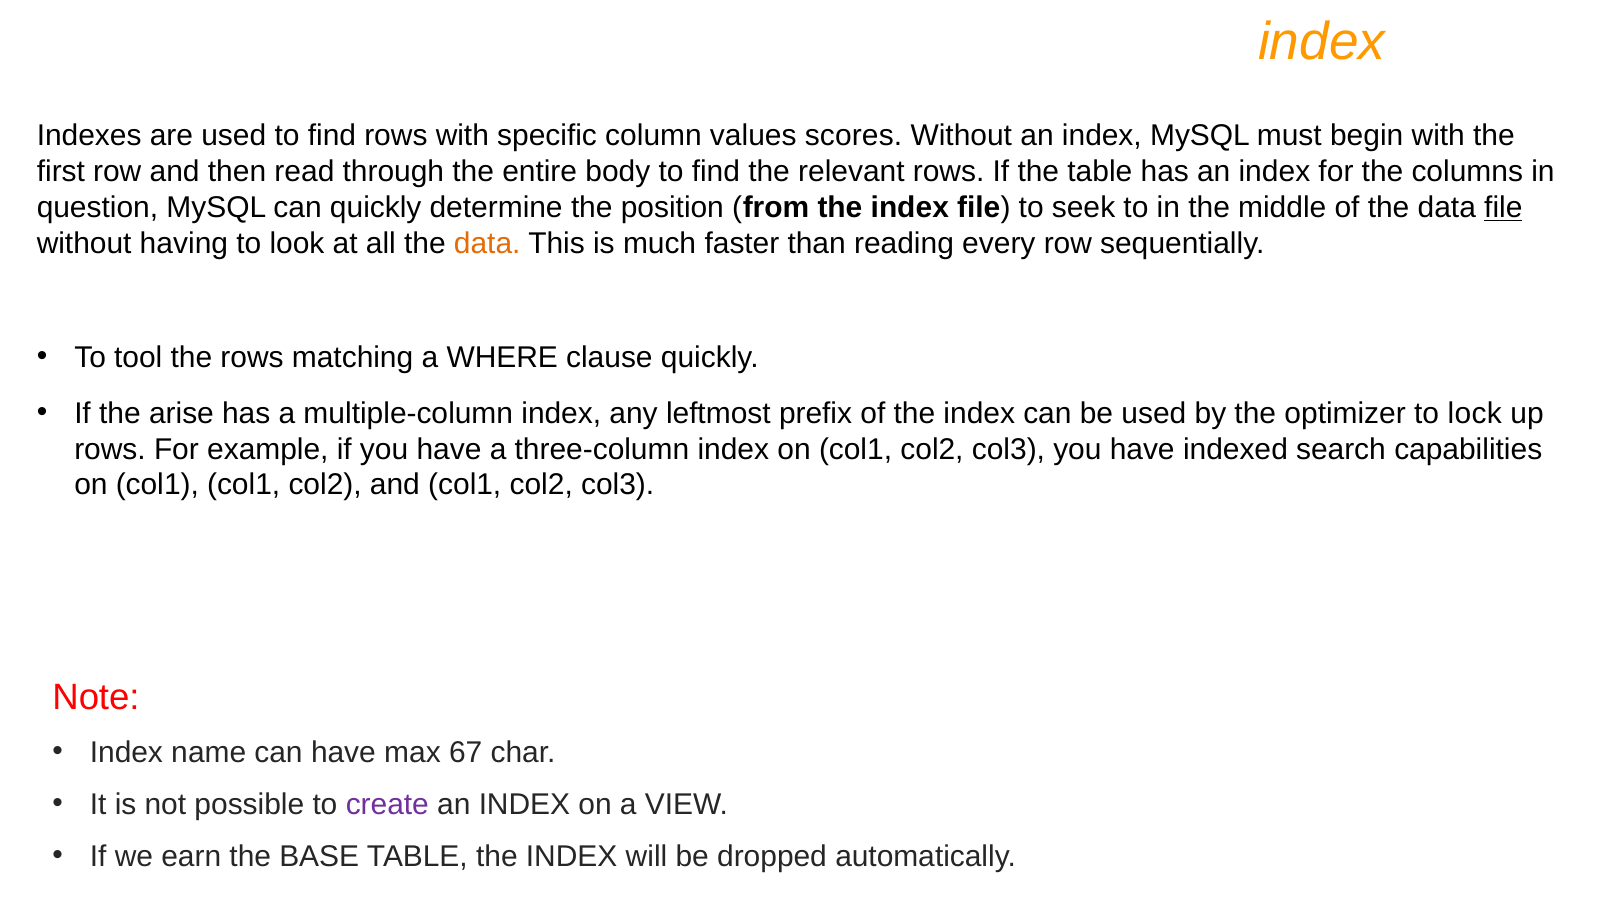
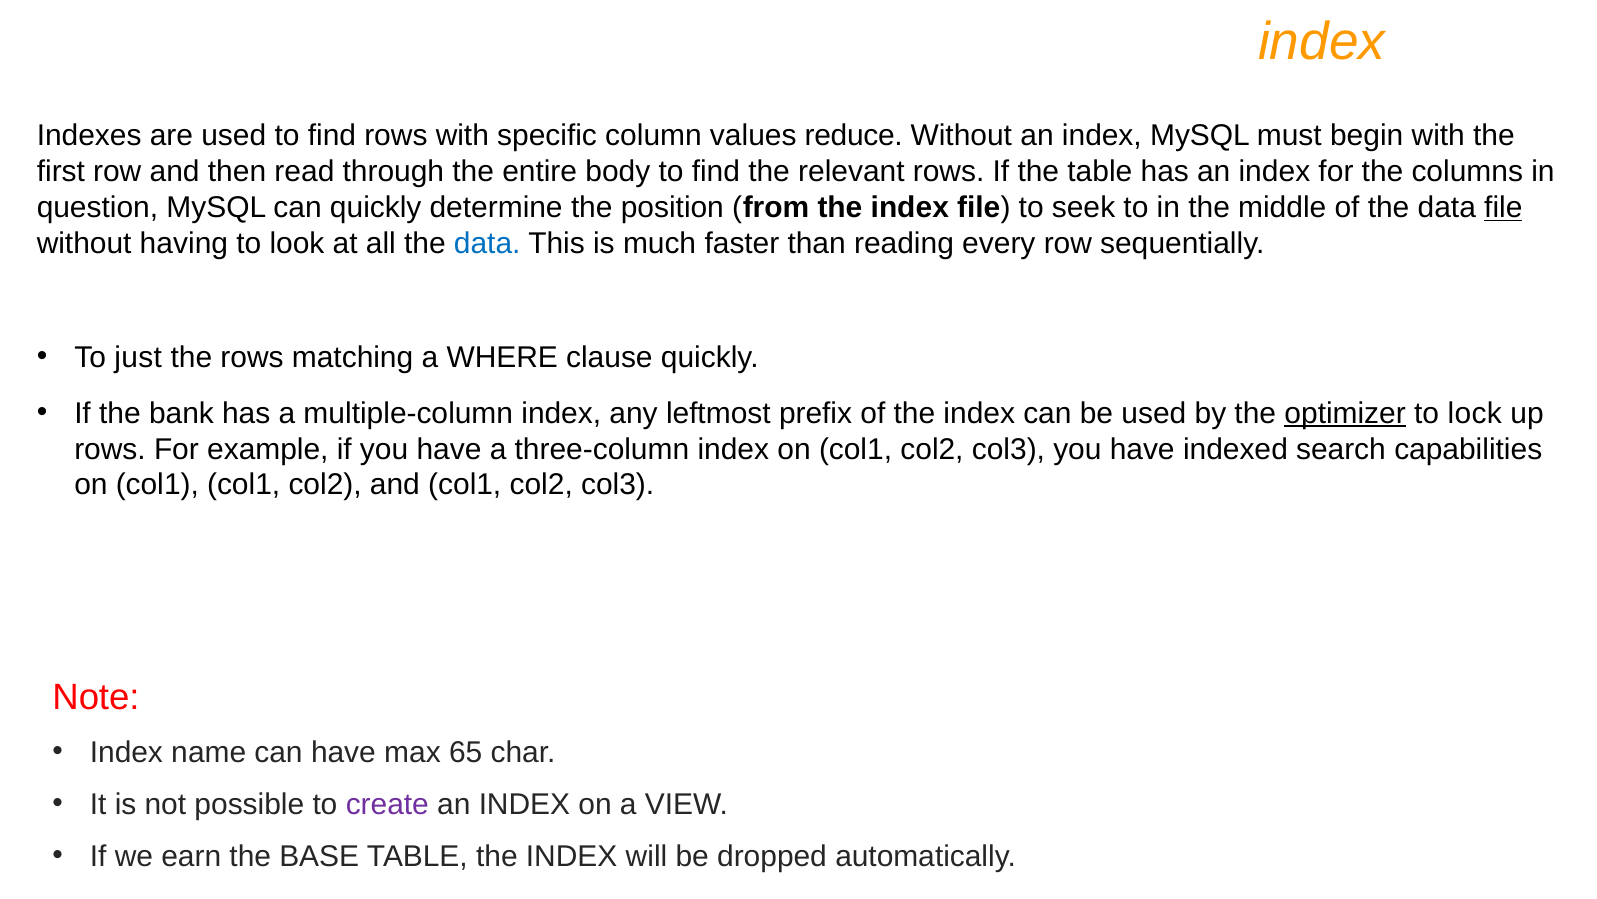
scores: scores -> reduce
data at (487, 243) colour: orange -> blue
tool: tool -> just
arise: arise -> bank
optimizer underline: none -> present
67: 67 -> 65
